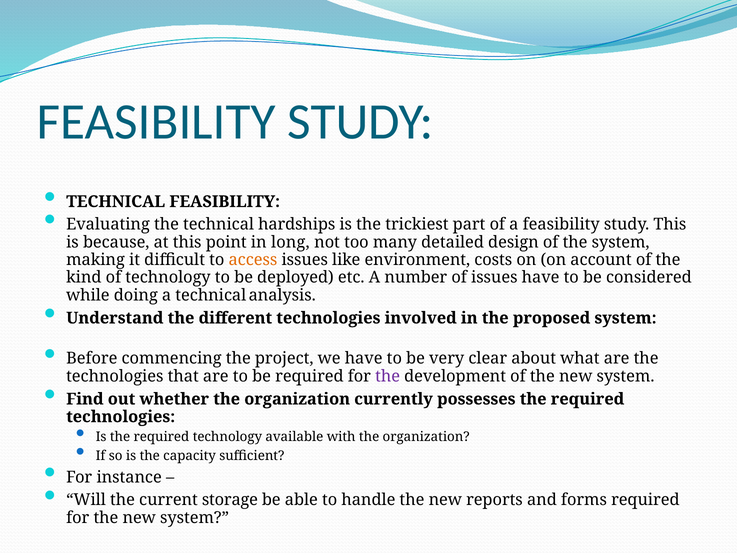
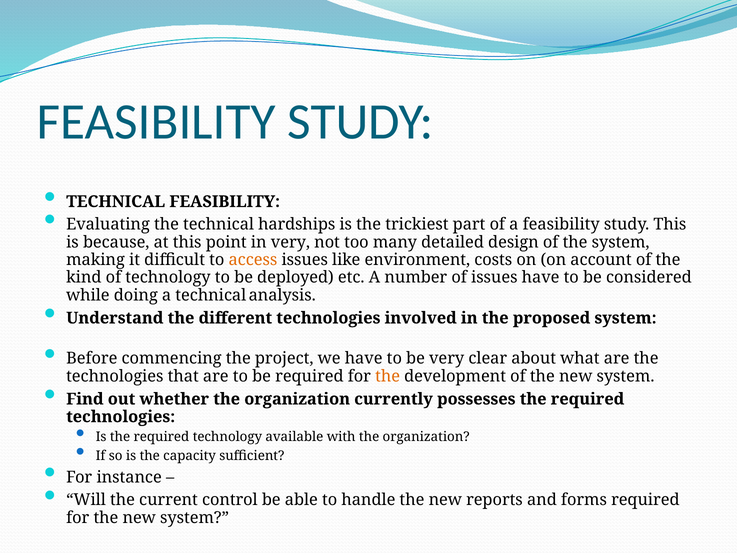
in long: long -> very
the at (388, 376) colour: purple -> orange
storage: storage -> control
